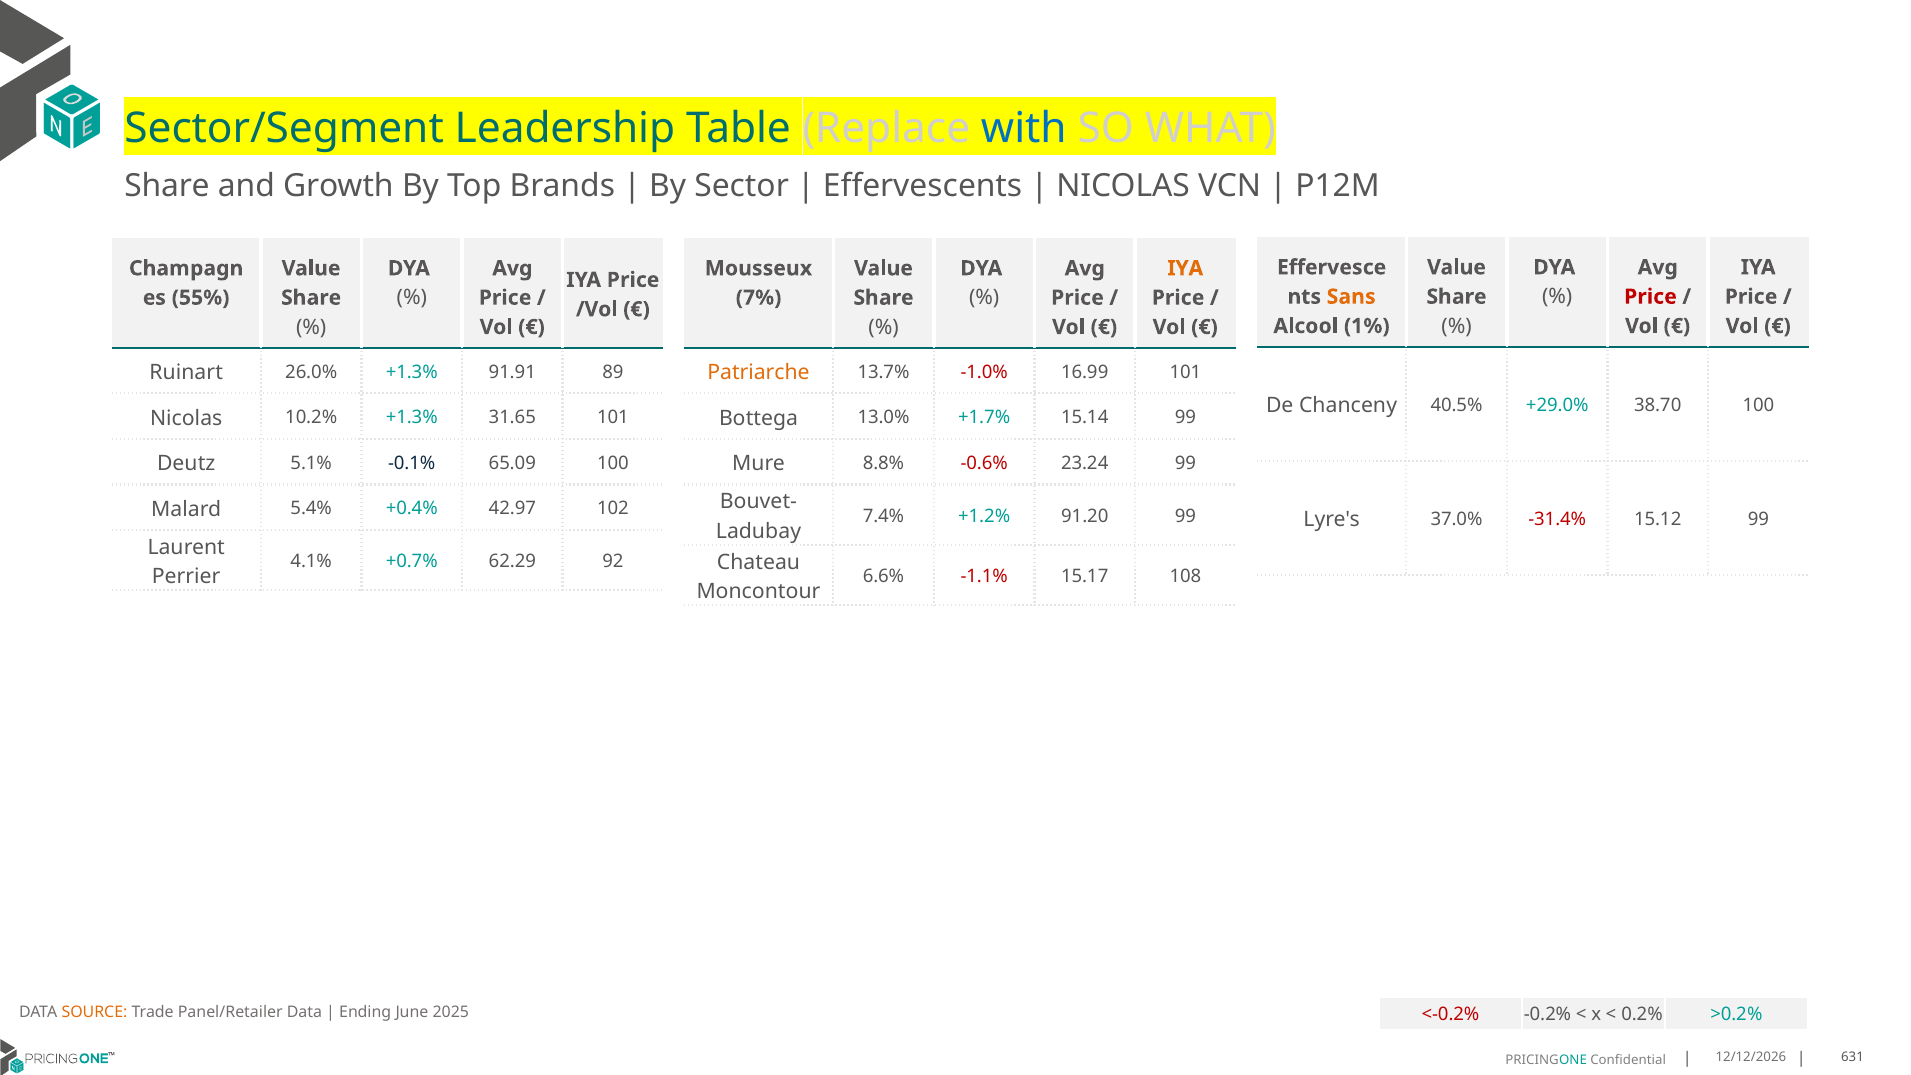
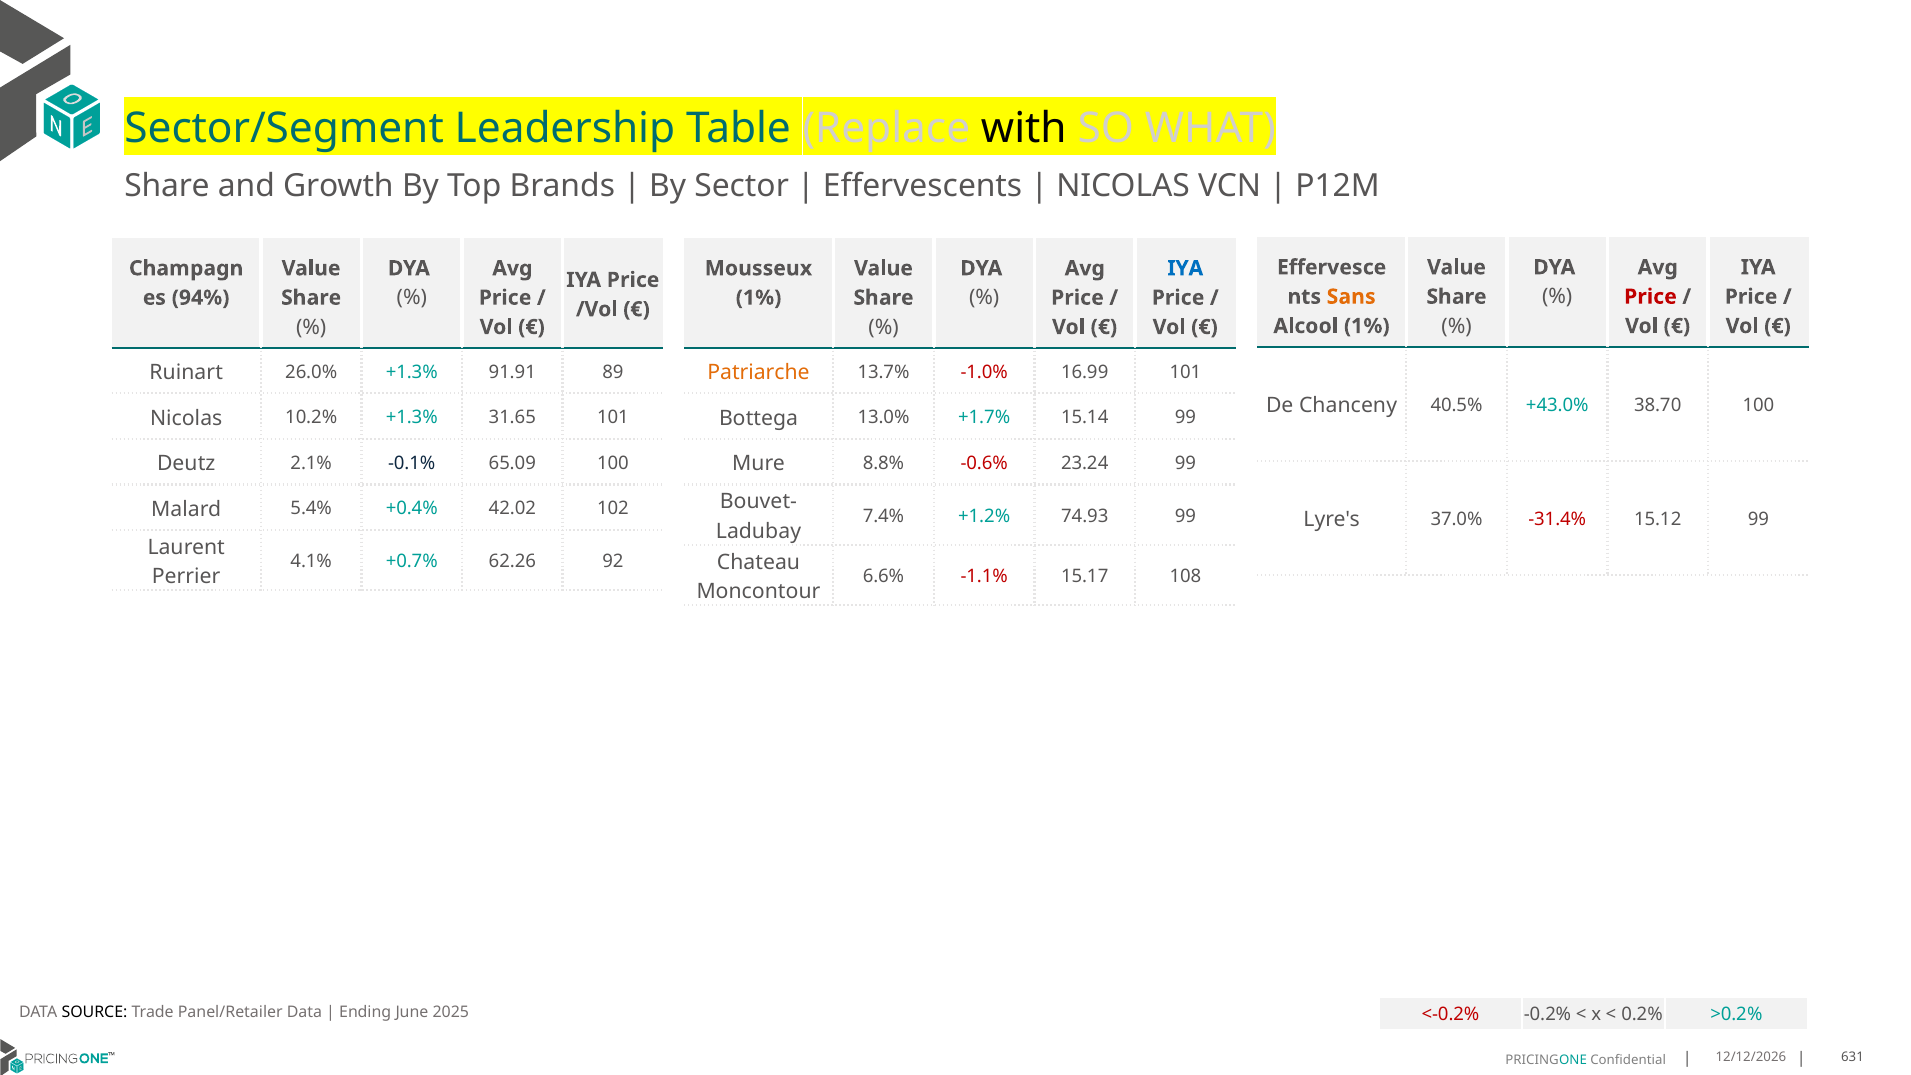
with colour: blue -> black
IYA at (1185, 268) colour: orange -> blue
55%: 55% -> 94%
7% at (759, 298): 7% -> 1%
+29.0%: +29.0% -> +43.0%
5.1%: 5.1% -> 2.1%
42.97: 42.97 -> 42.02
91.20: 91.20 -> 74.93
62.29: 62.29 -> 62.26
SOURCE colour: orange -> black
